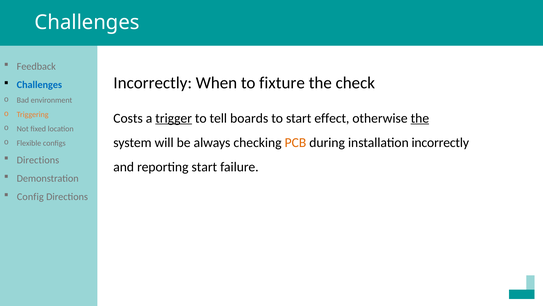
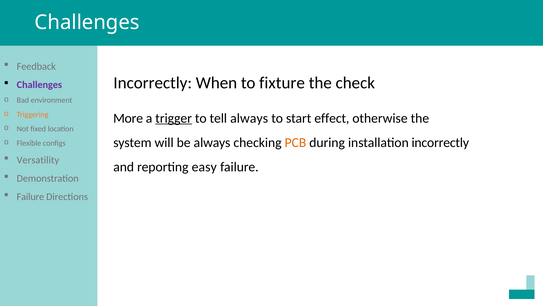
Challenges at (39, 85) colour: blue -> purple
Costs: Costs -> More
tell boards: boards -> always
the at (420, 118) underline: present -> none
Directions at (38, 160): Directions -> Versatility
reporting start: start -> easy
Config at (30, 197): Config -> Failure
